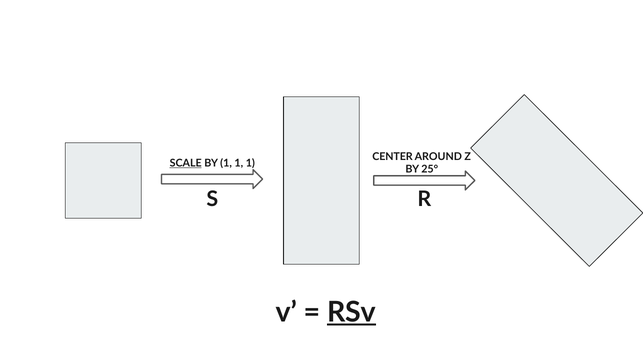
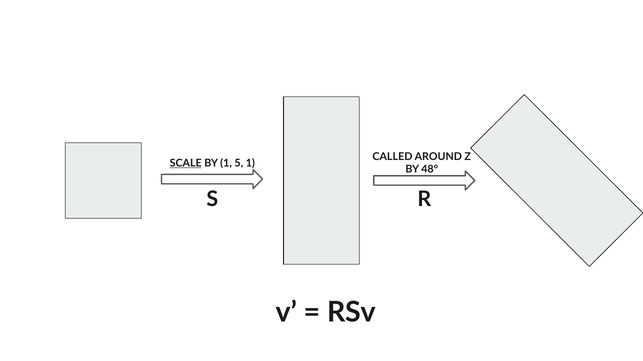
CENTER: CENTER -> CALLED
BY 1 1: 1 -> 5
25°: 25° -> 48°
RSv underline: present -> none
